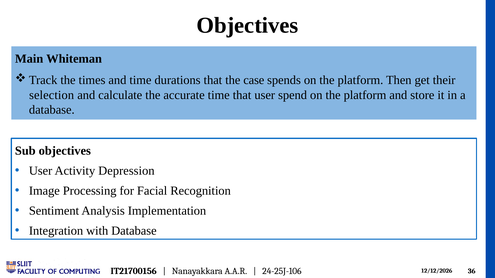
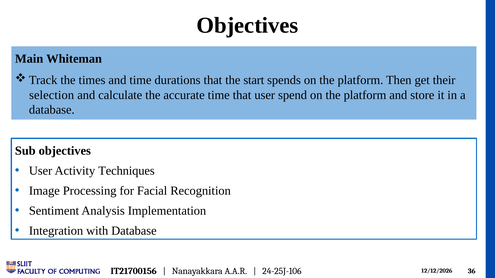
case: case -> start
Depression: Depression -> Techniques
